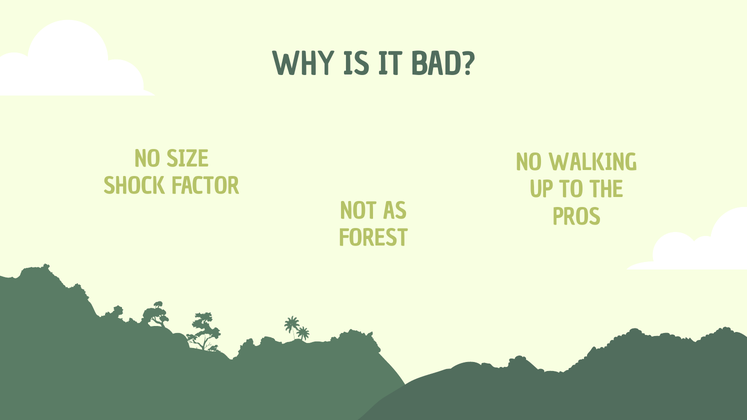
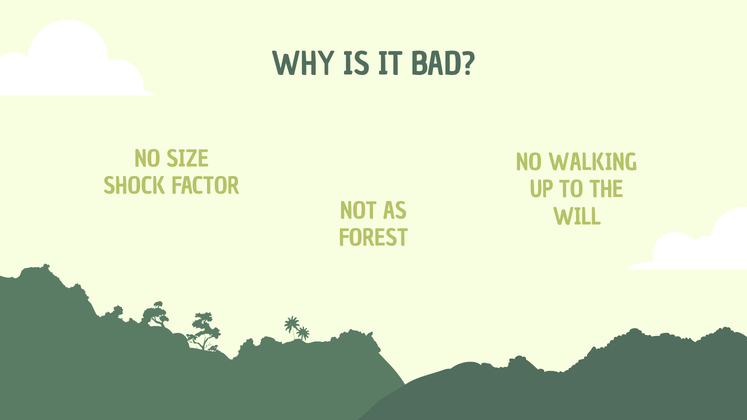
PROS: PROS -> WILL
